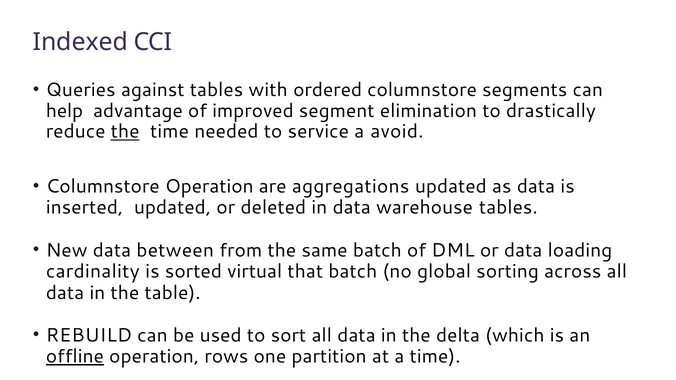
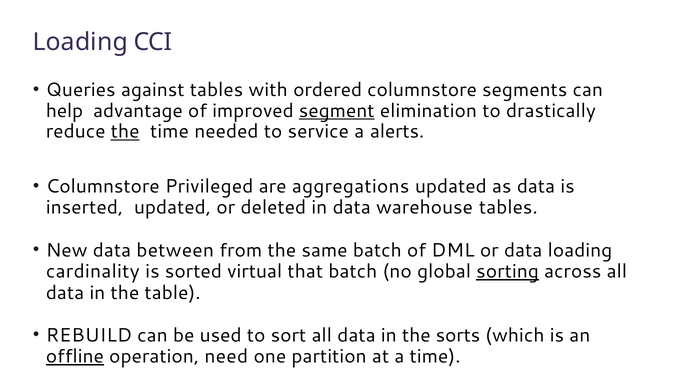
Indexed at (80, 42): Indexed -> Loading
segment underline: none -> present
avoid: avoid -> alerts
Columnstore Operation: Operation -> Privileged
sorting underline: none -> present
delta: delta -> sorts
rows: rows -> need
